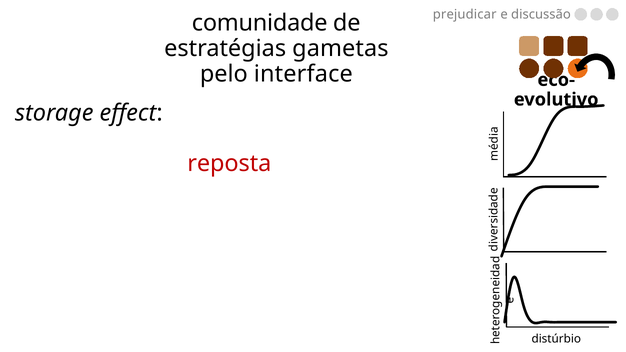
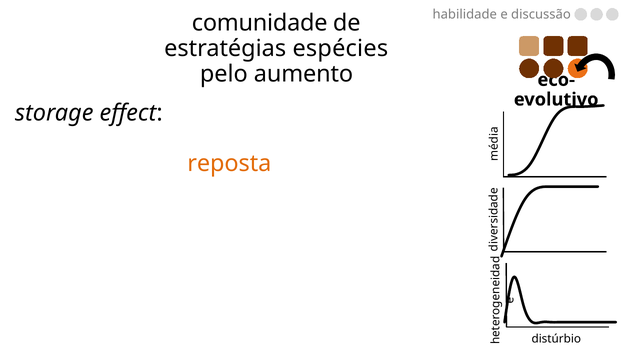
prejudicar: prejudicar -> habilidade
estratégias gametas: gametas -> espécies
interface: interface -> aumento
reposta colour: red -> orange
